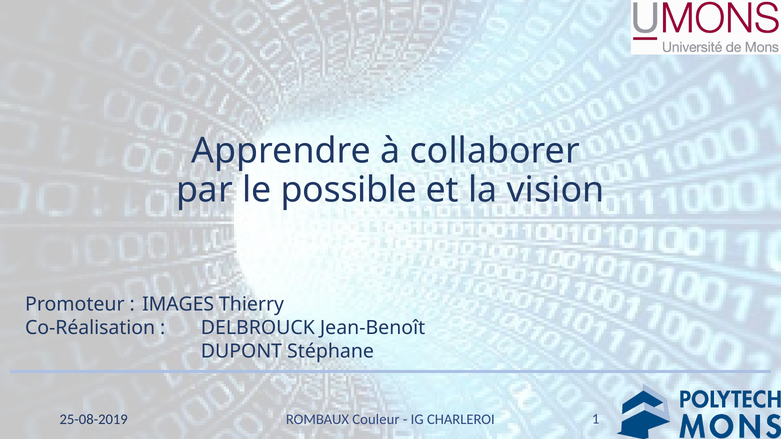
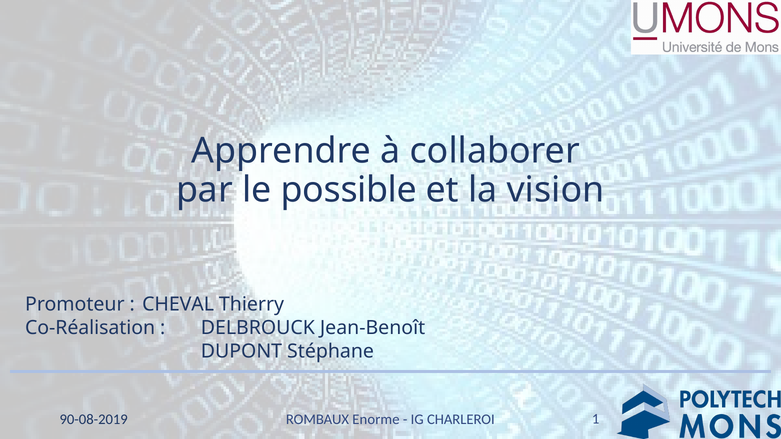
IMAGES: IMAGES -> CHEVAL
Couleur: Couleur -> Enorme
25-08-2019: 25-08-2019 -> 90-08-2019
